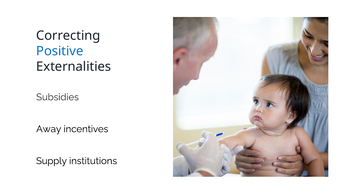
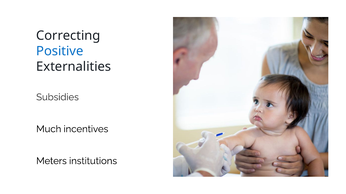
Away: Away -> Much
Supply: Supply -> Meters
